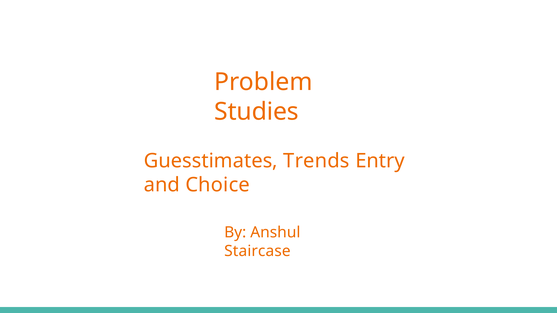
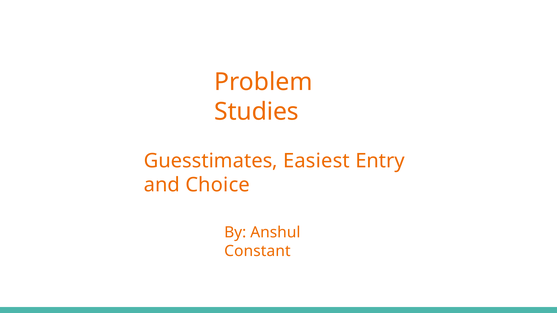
Trends: Trends -> Easiest
Staircase: Staircase -> Constant
